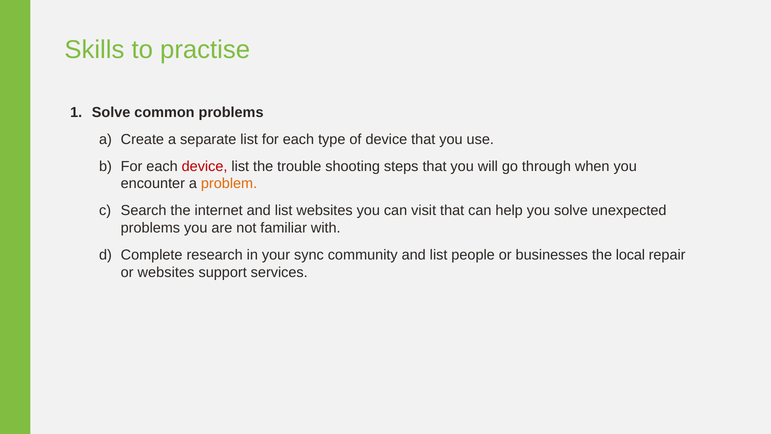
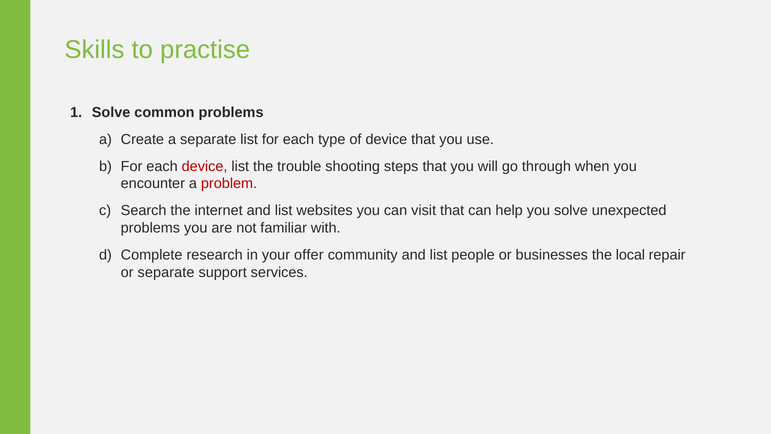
problem colour: orange -> red
sync: sync -> offer
or websites: websites -> separate
